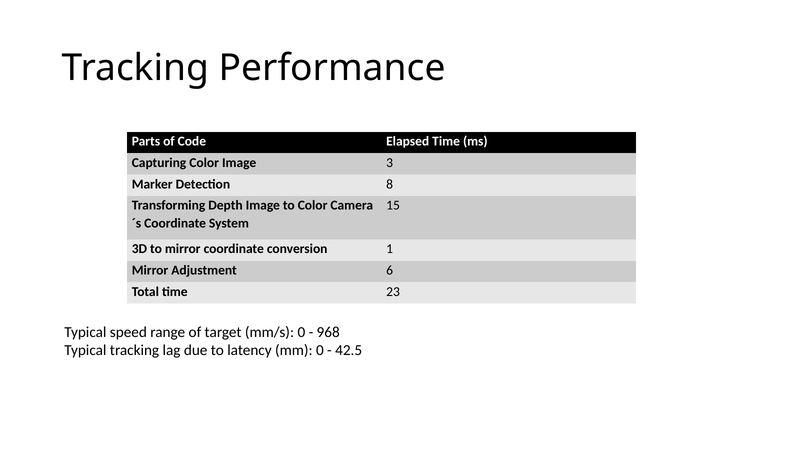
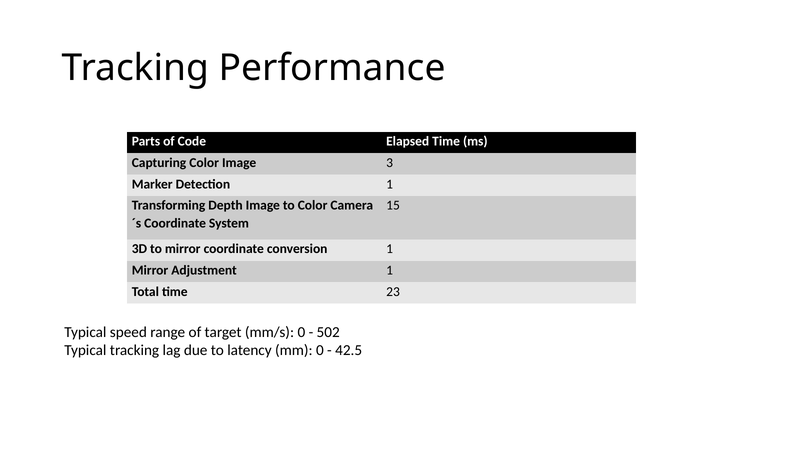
Detection 8: 8 -> 1
Adjustment 6: 6 -> 1
968: 968 -> 502
